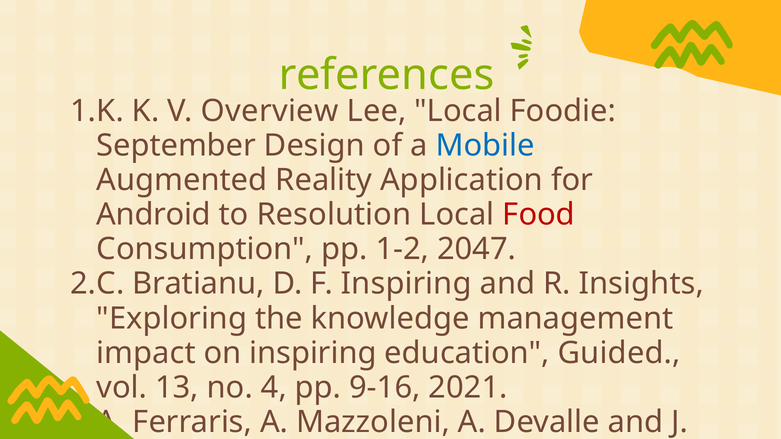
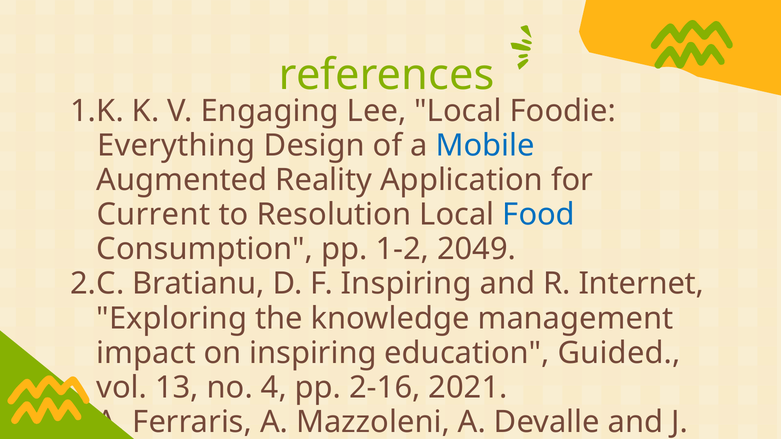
Overview: Overview -> Engaging
September: September -> Everything
Android: Android -> Current
Food colour: red -> blue
2047: 2047 -> 2049
Insights: Insights -> Internet
9-16: 9-16 -> 2-16
